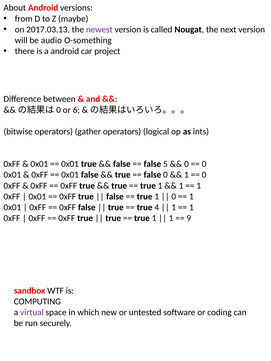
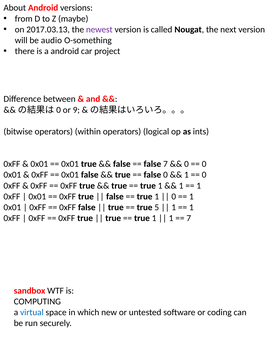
6: 6 -> 9
gather: gather -> within
false 5: 5 -> 7
4: 4 -> 5
9 at (189, 218): 9 -> 7
virtual colour: purple -> blue
